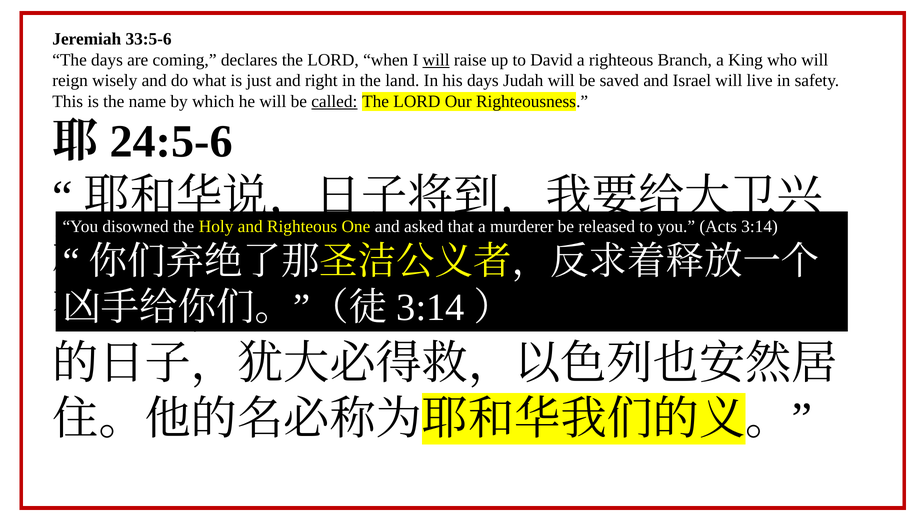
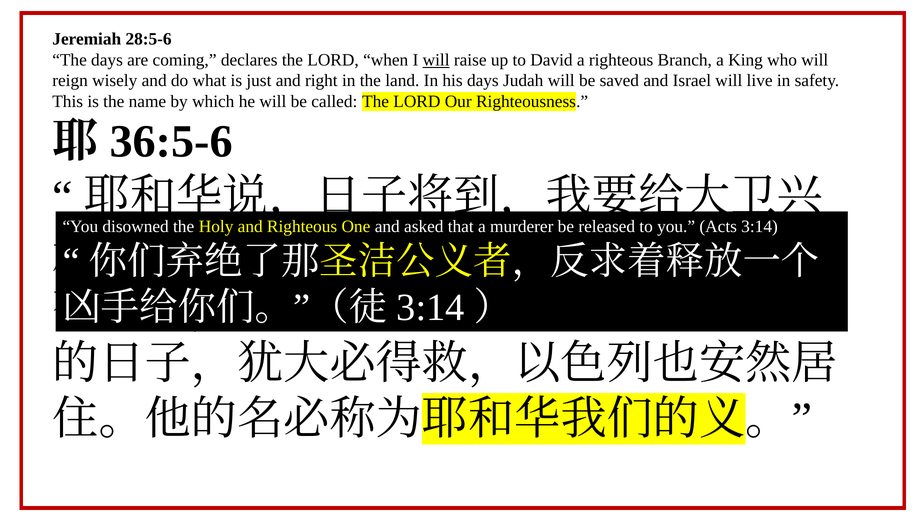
33:5-6: 33:5-6 -> 28:5-6
called underline: present -> none
24:5-6: 24:5-6 -> 36:5-6
